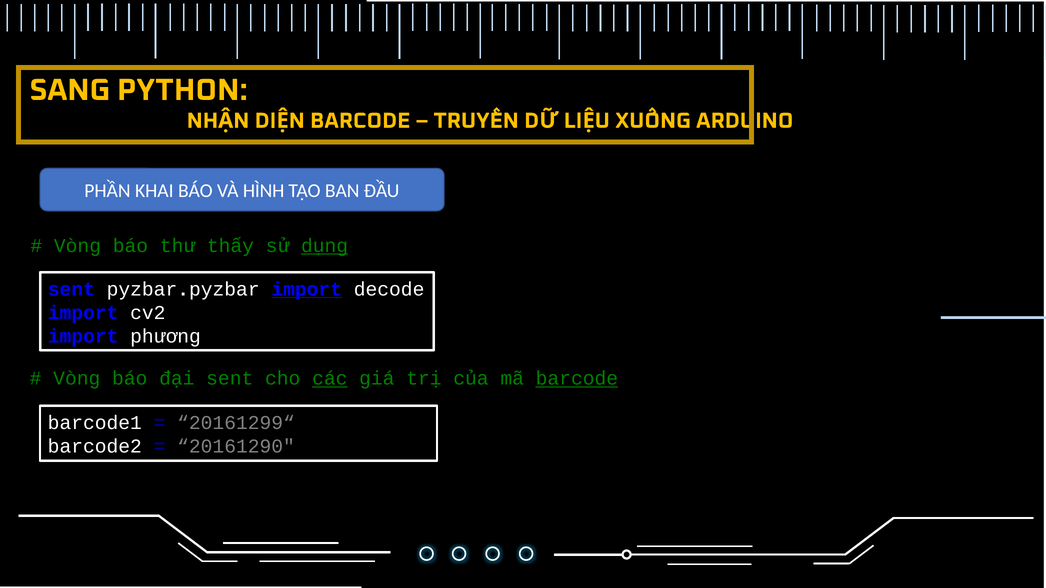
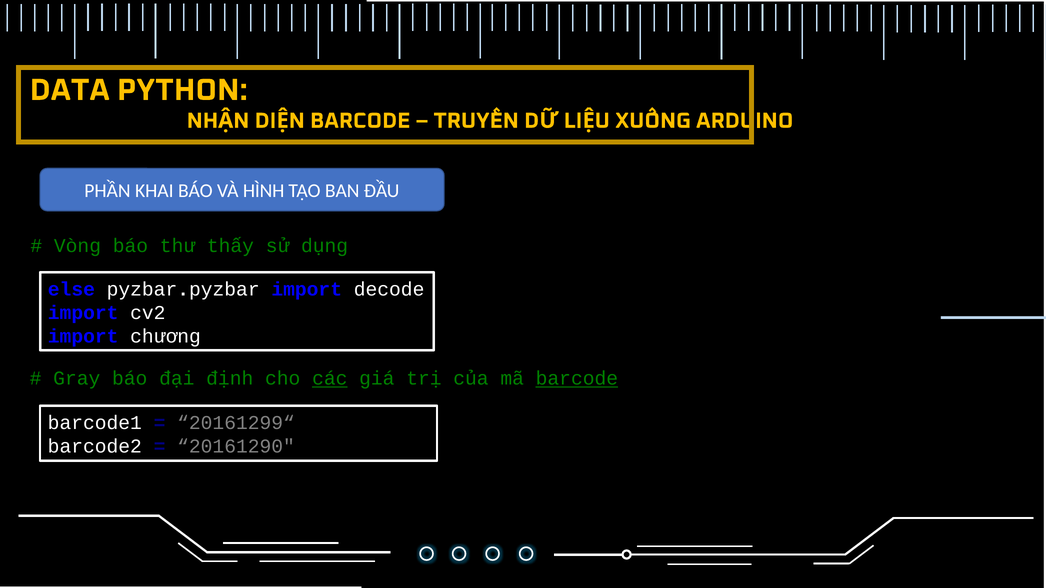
SANG: SANG -> DATA
dụng underline: present -> none
sent at (71, 289): sent -> else
import at (307, 289) underline: present -> none
phương: phương -> chương
Vòng at (77, 379): Vòng -> Gray
đại sent: sent -> định
